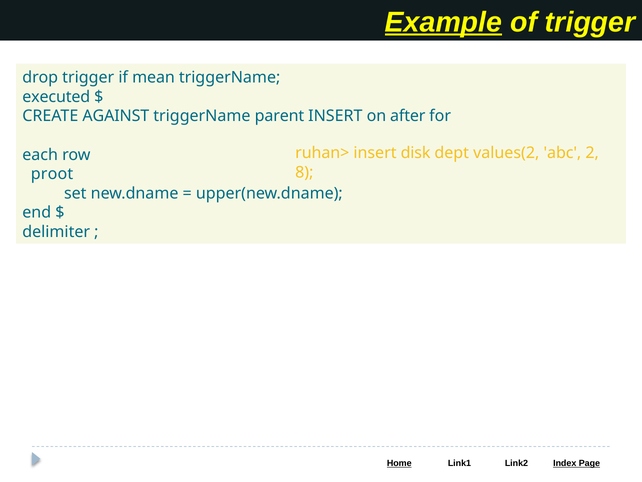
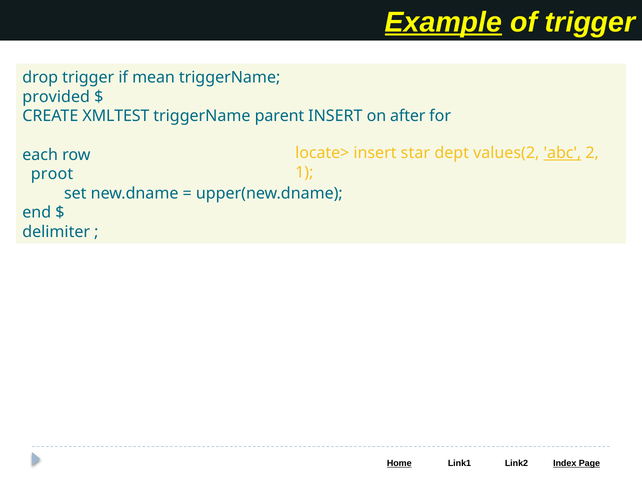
executed: executed -> provided
AGAINST: AGAINST -> XMLTEST
ruhan>: ruhan> -> locate>
disk: disk -> star
abc underline: none -> present
8: 8 -> 1
